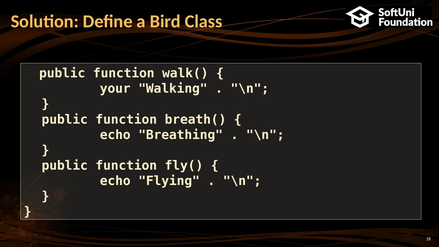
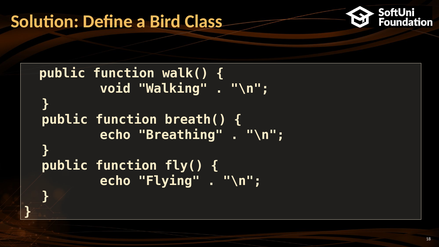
your: your -> void
